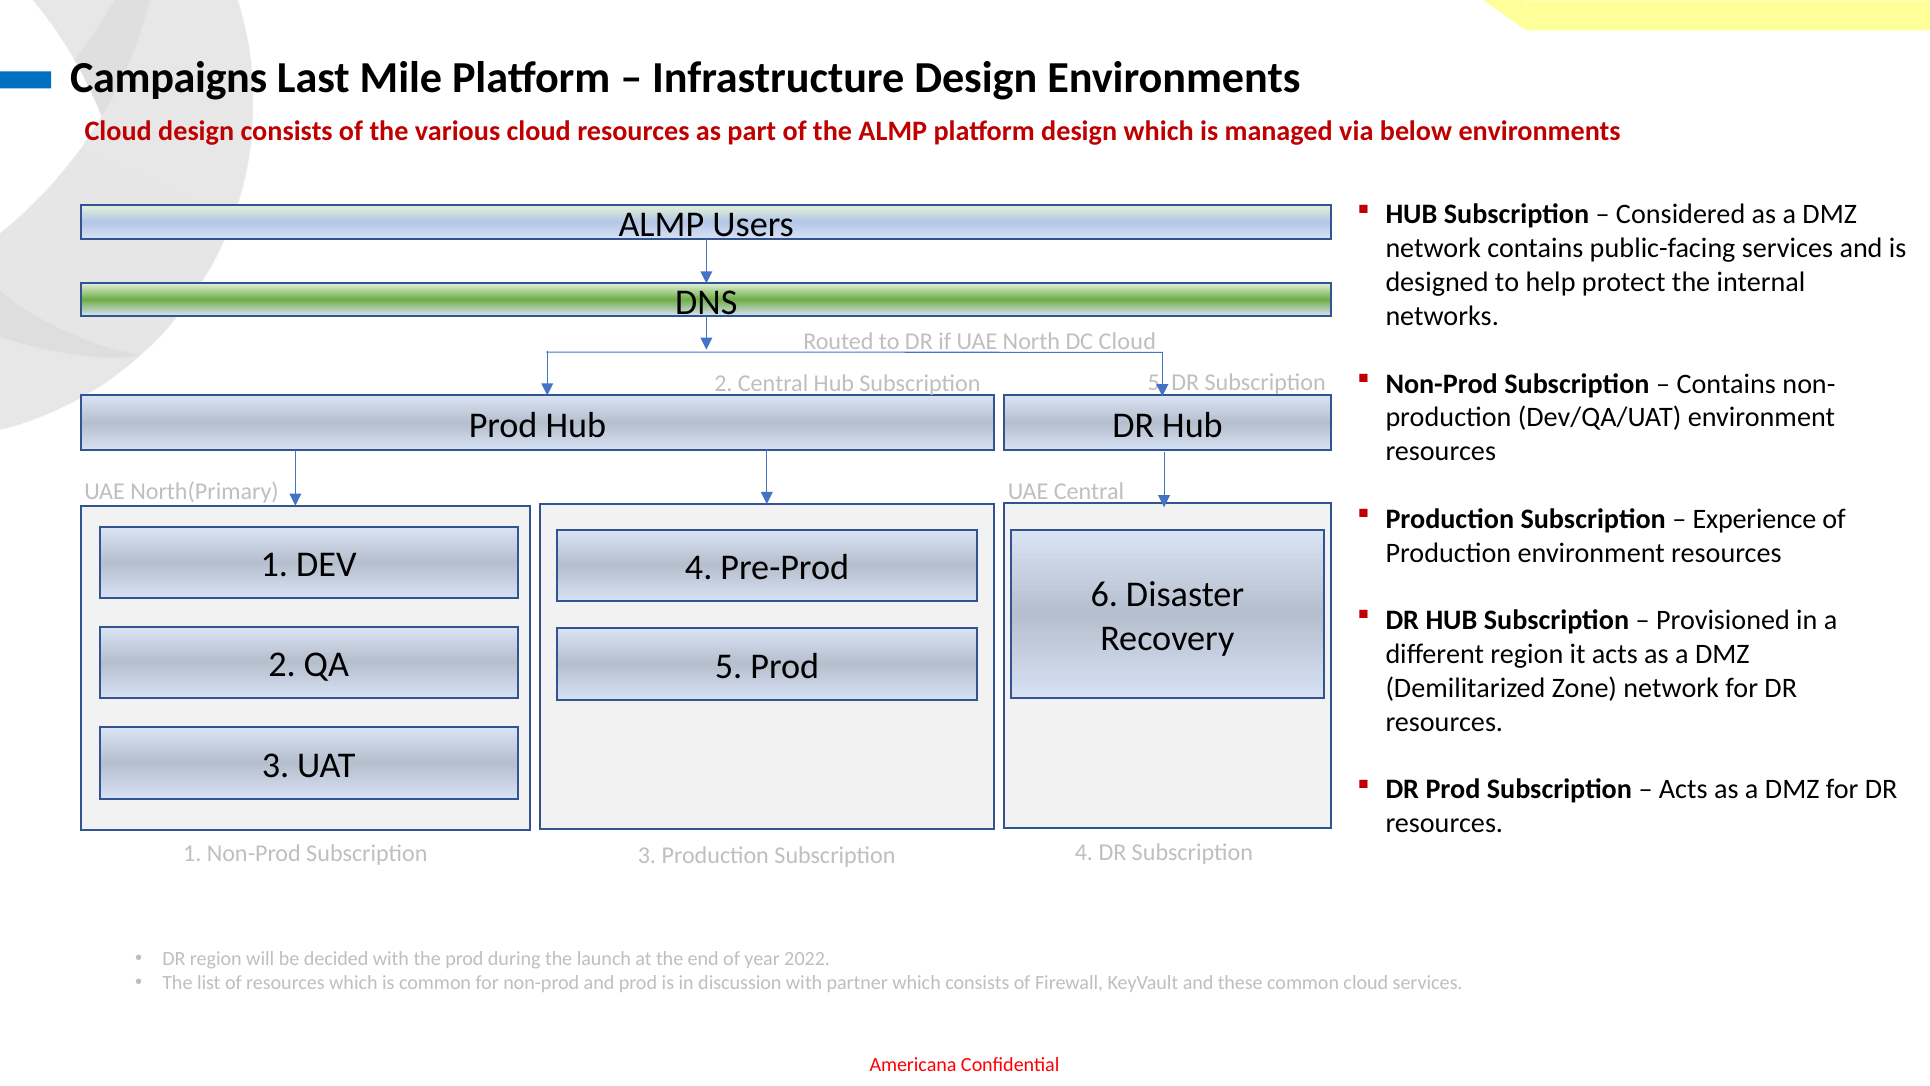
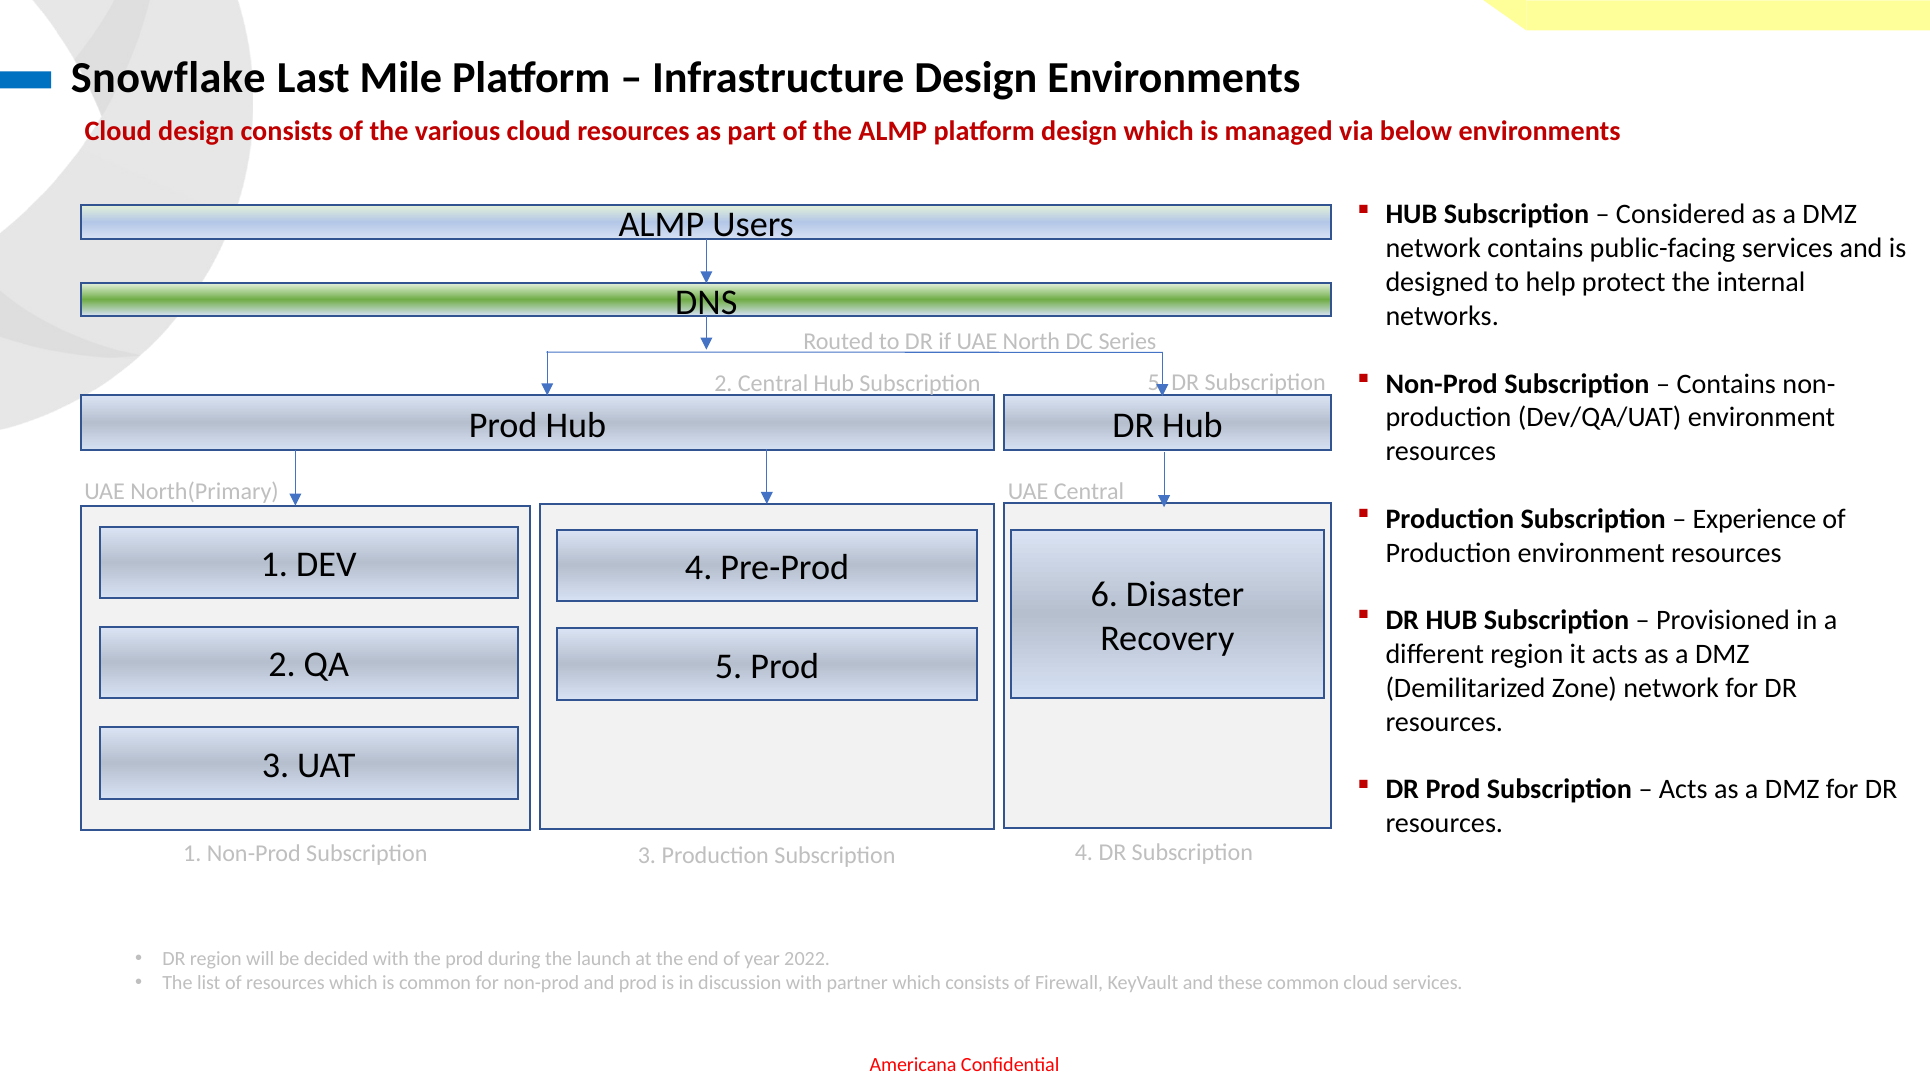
Campaigns: Campaigns -> Snowflake
DC Cloud: Cloud -> Series
